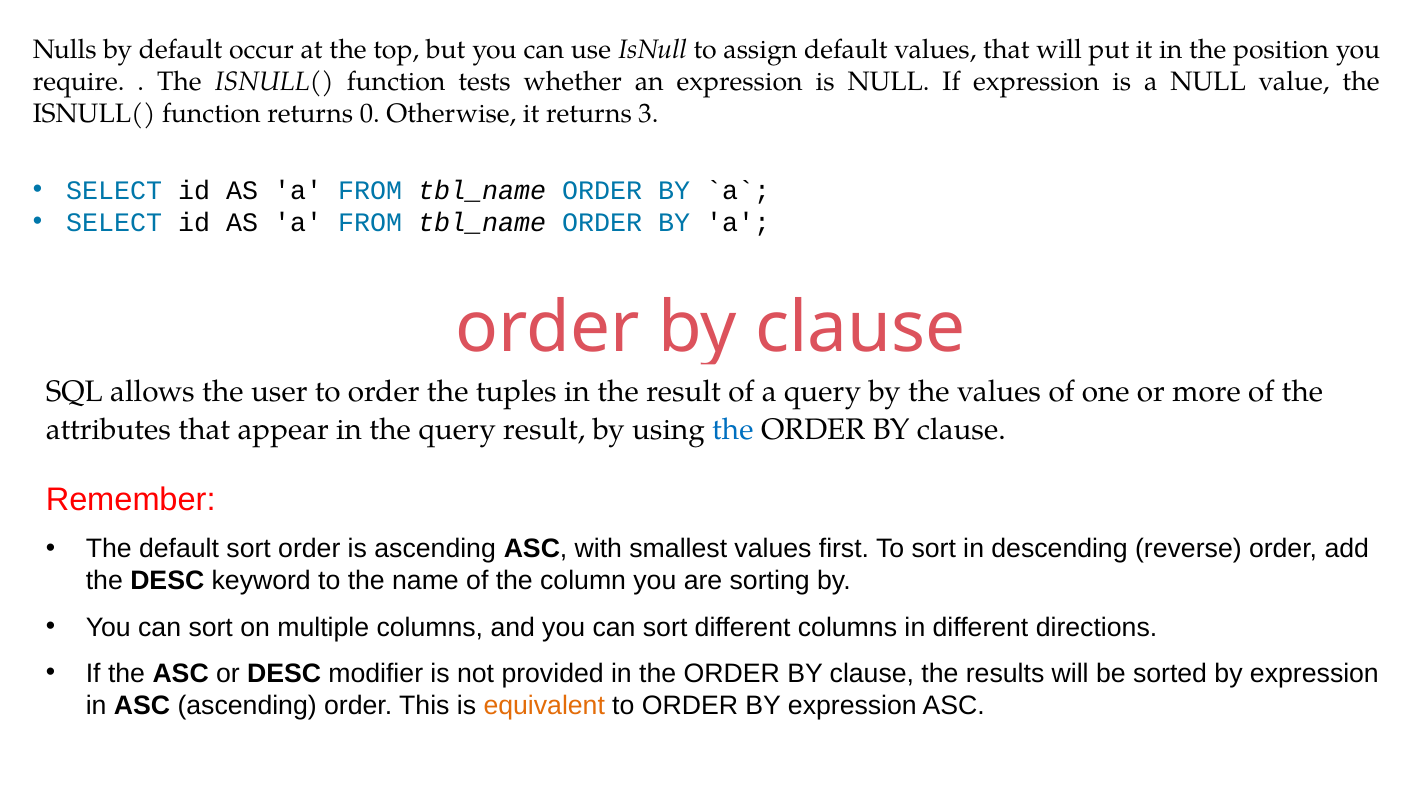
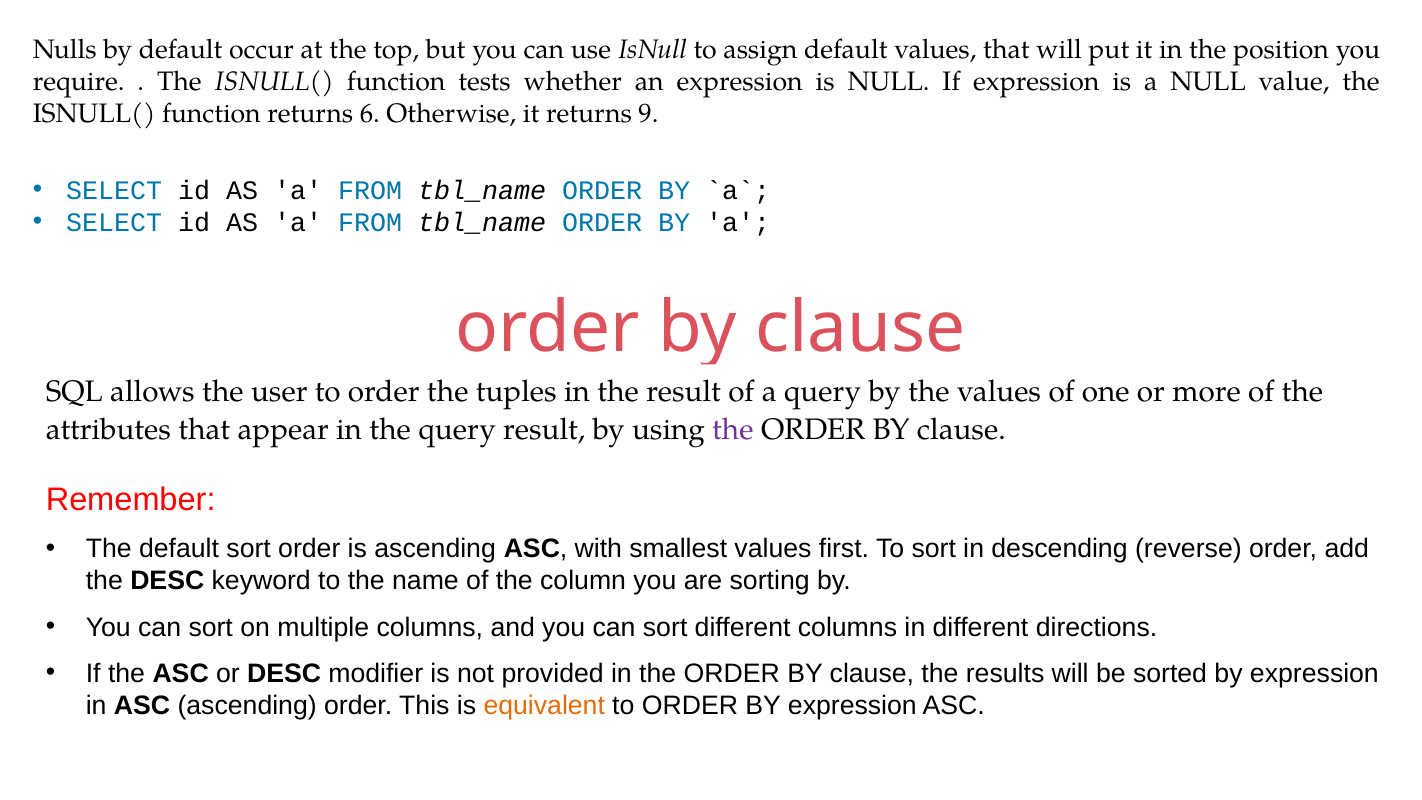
0: 0 -> 6
3: 3 -> 9
the at (733, 430) colour: blue -> purple
